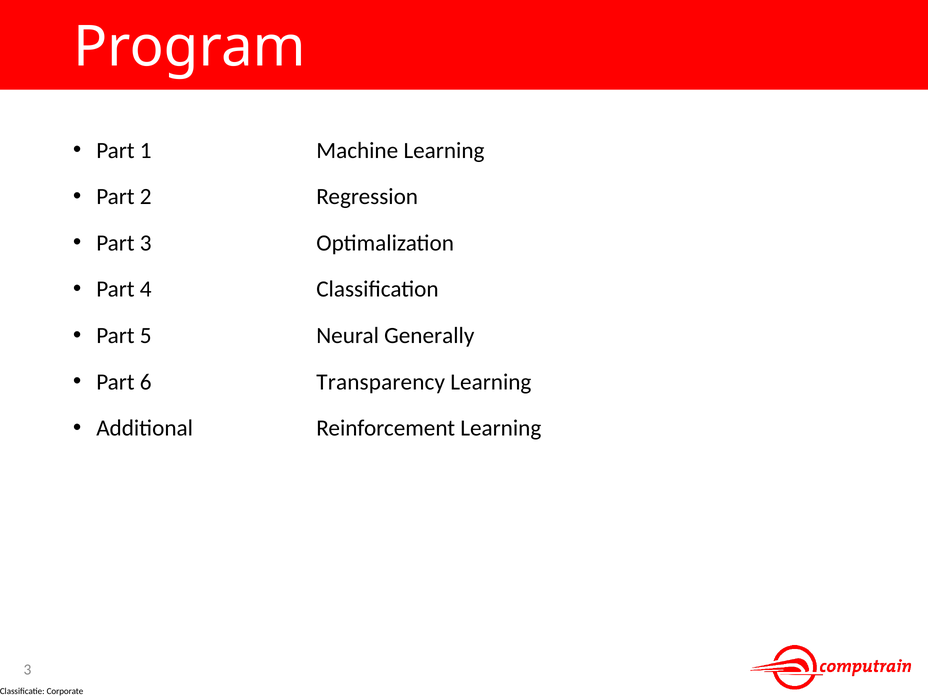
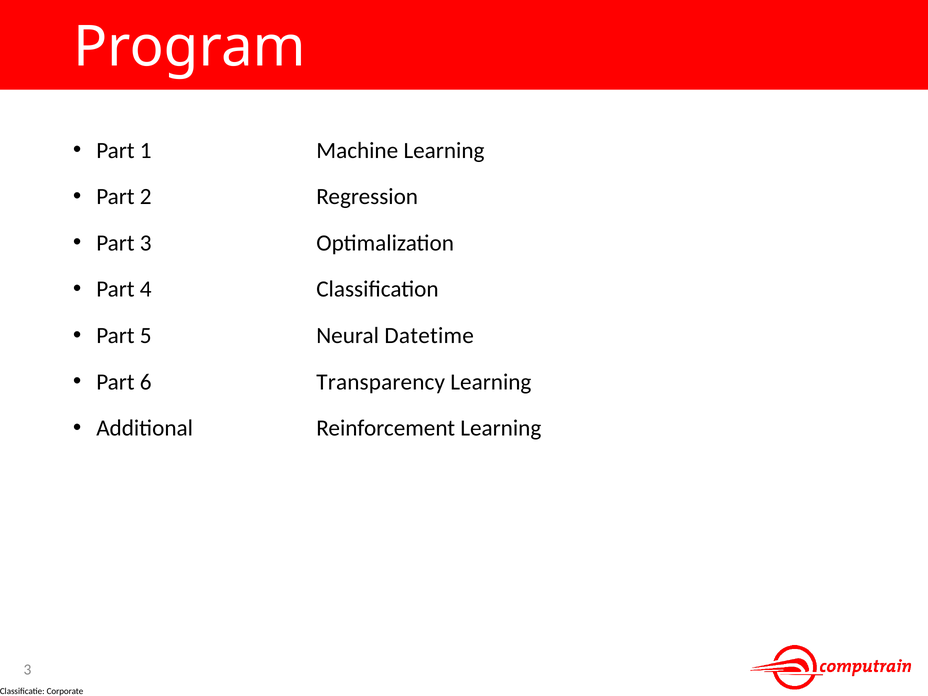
Generally: Generally -> Datetime
